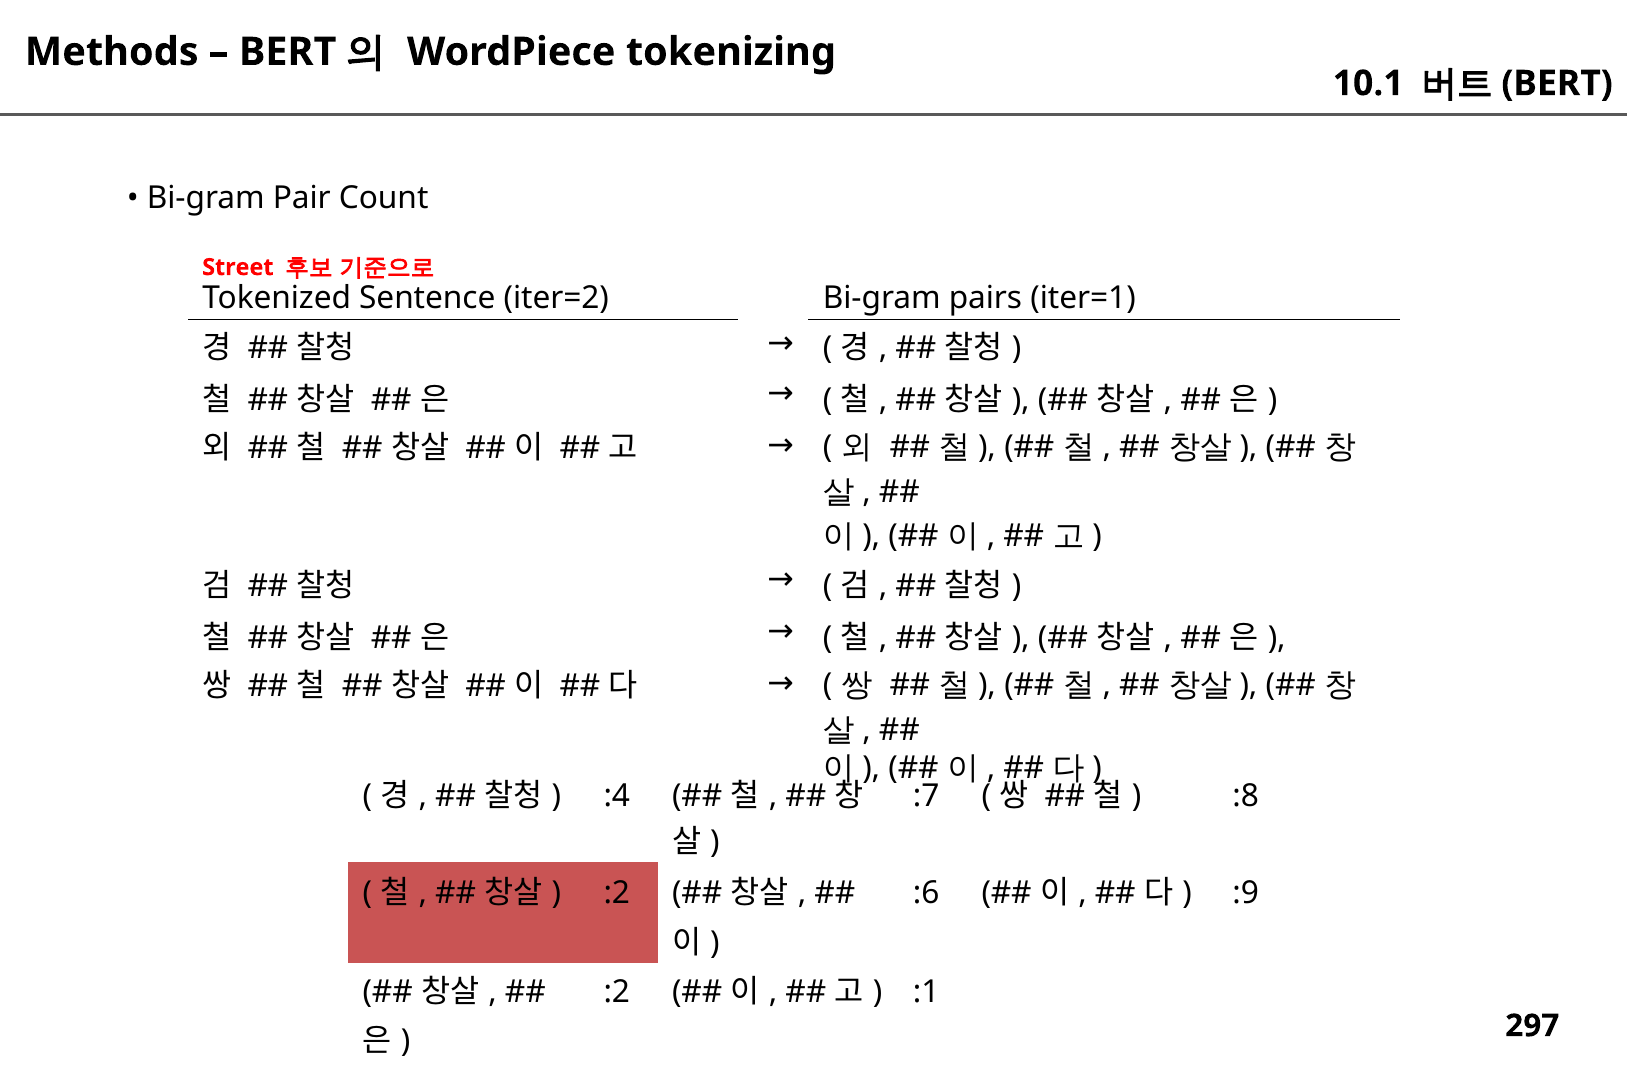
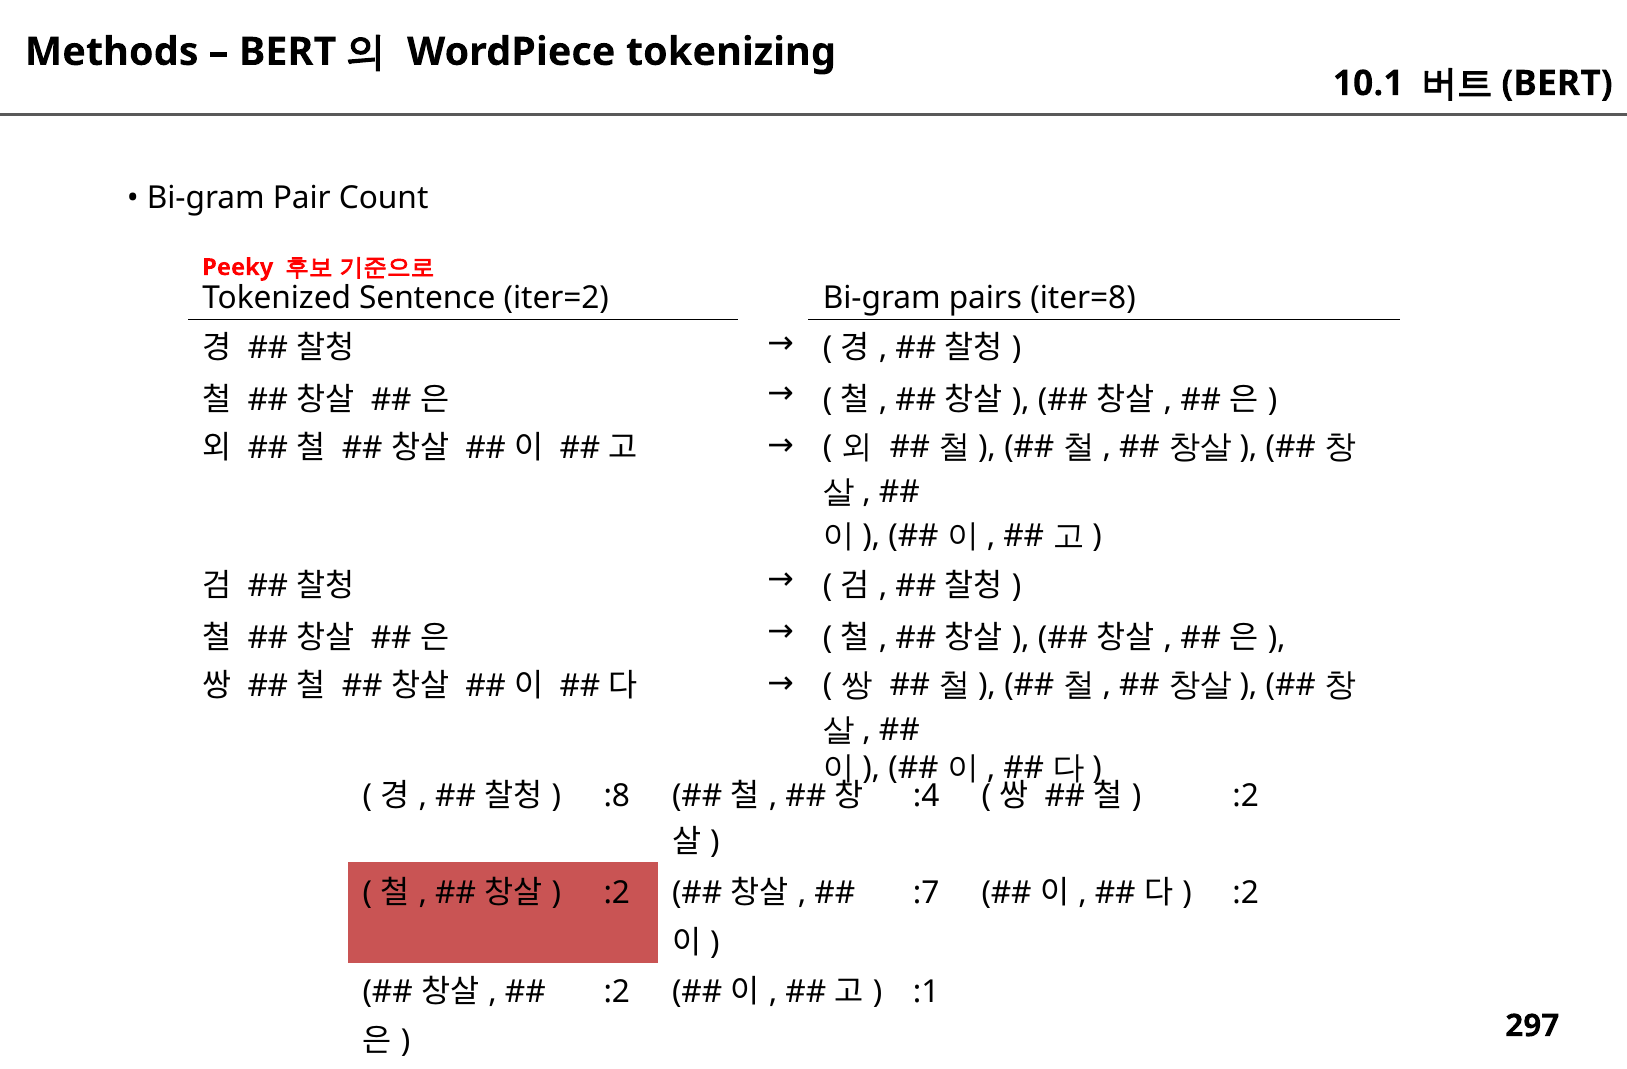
Street: Street -> Peeky
iter=1: iter=1 -> iter=8
:4: :4 -> :8
:7: :7 -> :4
:8 at (1246, 796): :8 -> :2
:6: :6 -> :7
:9 at (1246, 892): :9 -> :2
